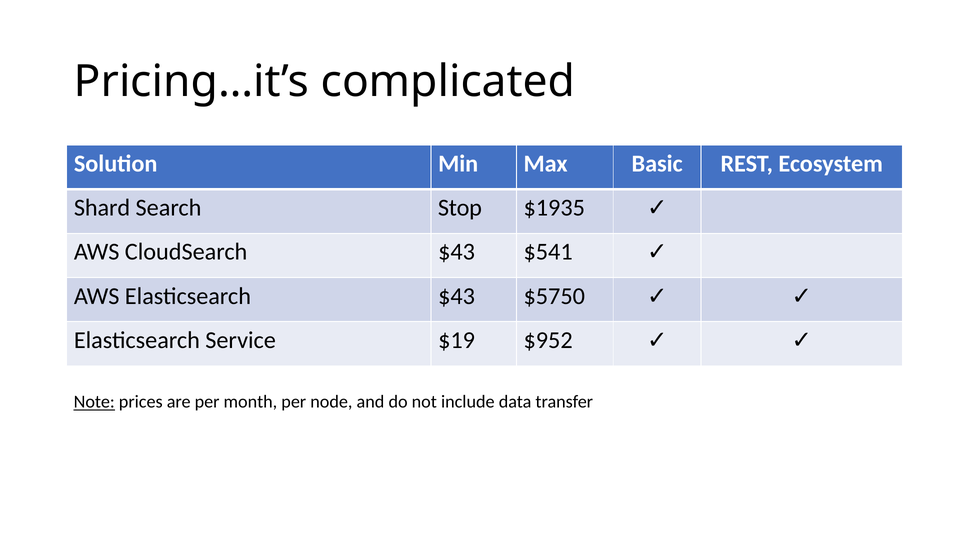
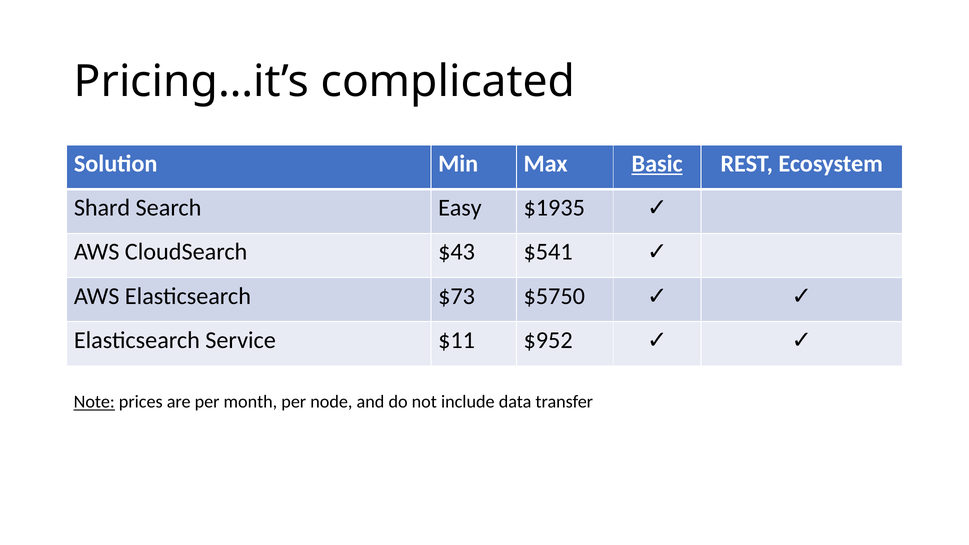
Basic underline: none -> present
Stop: Stop -> Easy
Elasticsearch $43: $43 -> $73
$19: $19 -> $11
